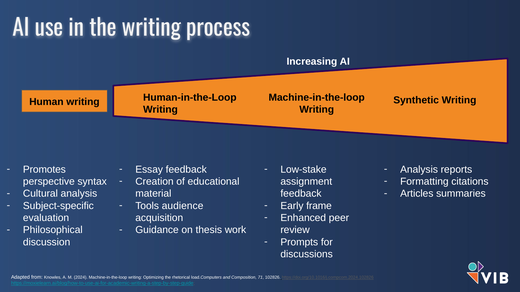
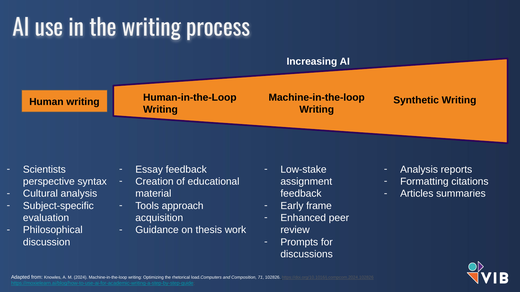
Promotes: Promotes -> Scientists
audience: audience -> approach
